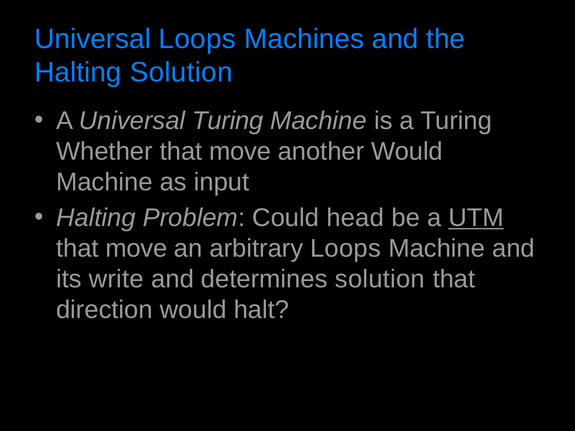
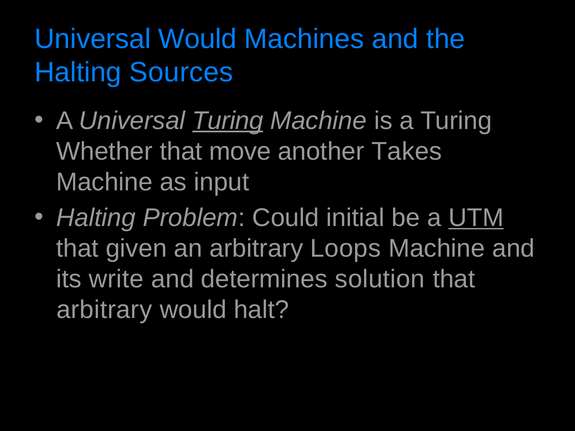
Universal Loops: Loops -> Would
Halting Solution: Solution -> Sources
Turing at (228, 121) underline: none -> present
another Would: Would -> Takes
head: head -> initial
move at (136, 249): move -> given
direction at (104, 310): direction -> arbitrary
